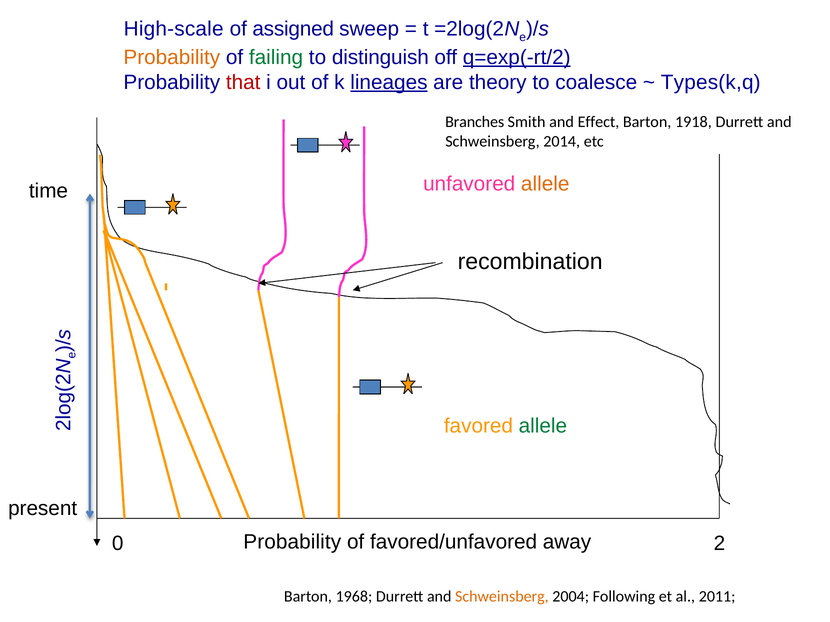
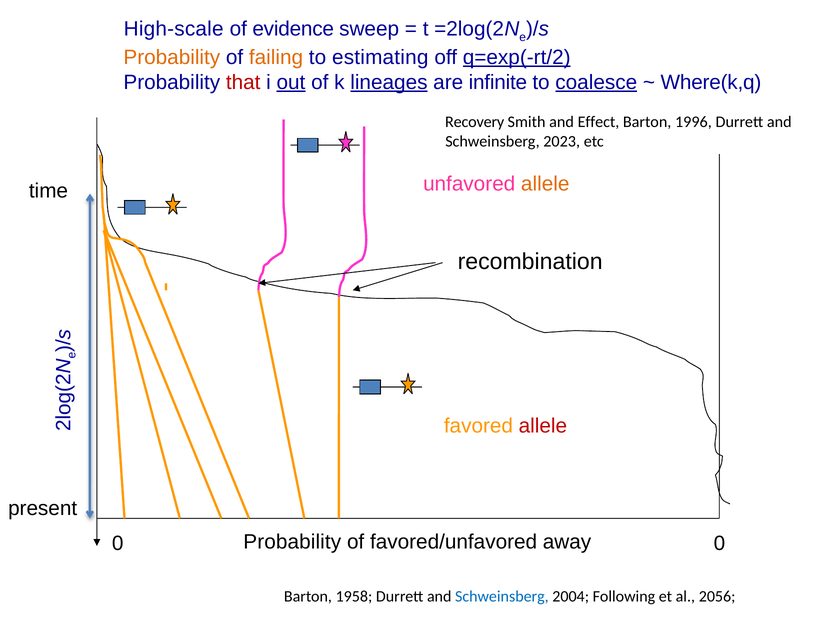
assigned: assigned -> evidence
failing colour: green -> orange
distinguish: distinguish -> estimating
out underline: none -> present
theory: theory -> infinite
coalesce underline: none -> present
Types(k,q: Types(k,q -> Where(k,q
Branches: Branches -> Recovery
1918: 1918 -> 1996
2014: 2014 -> 2023
allele at (543, 426) colour: green -> red
0 2: 2 -> 0
1968: 1968 -> 1958
Schweinsberg at (502, 597) colour: orange -> blue
2011: 2011 -> 2056
